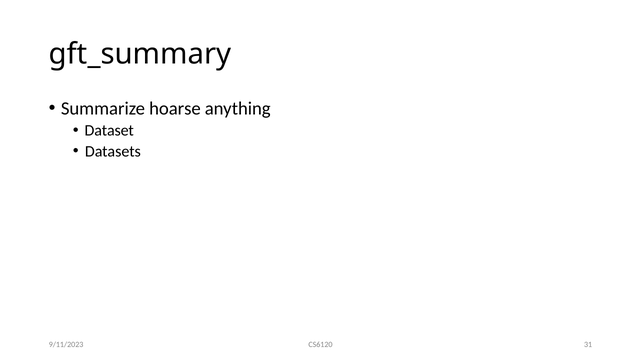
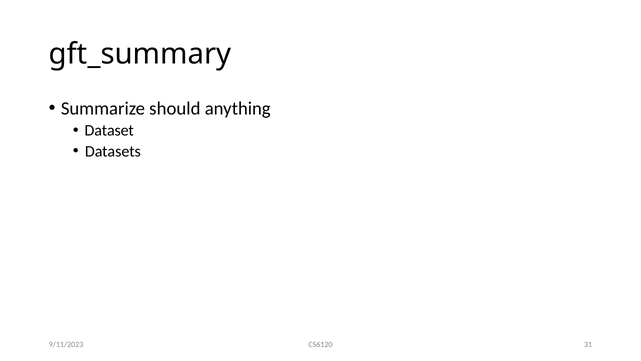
hoarse: hoarse -> should
